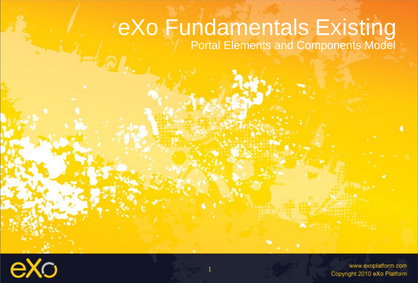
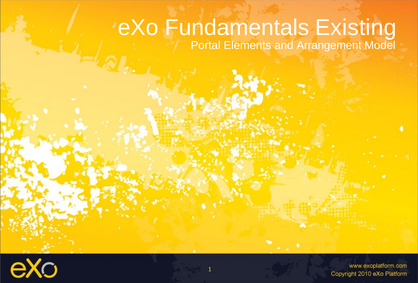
Components: Components -> Arrangement
